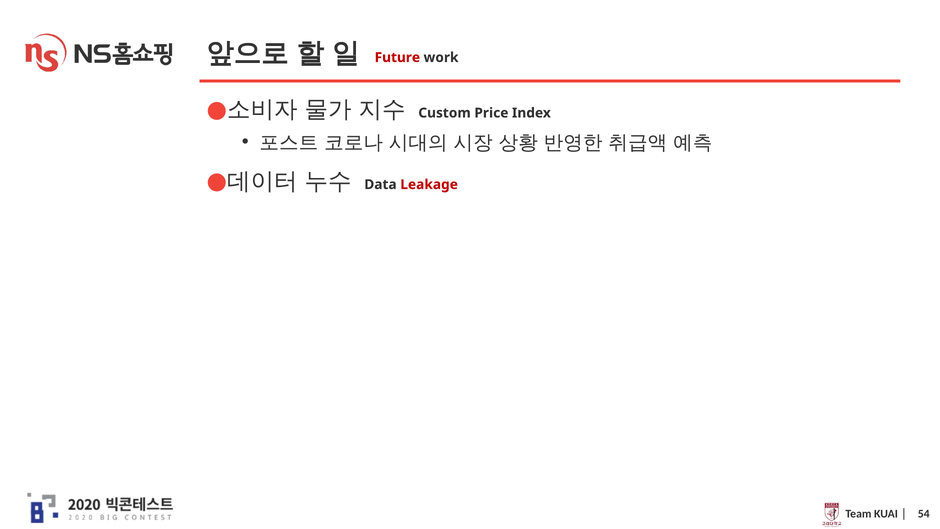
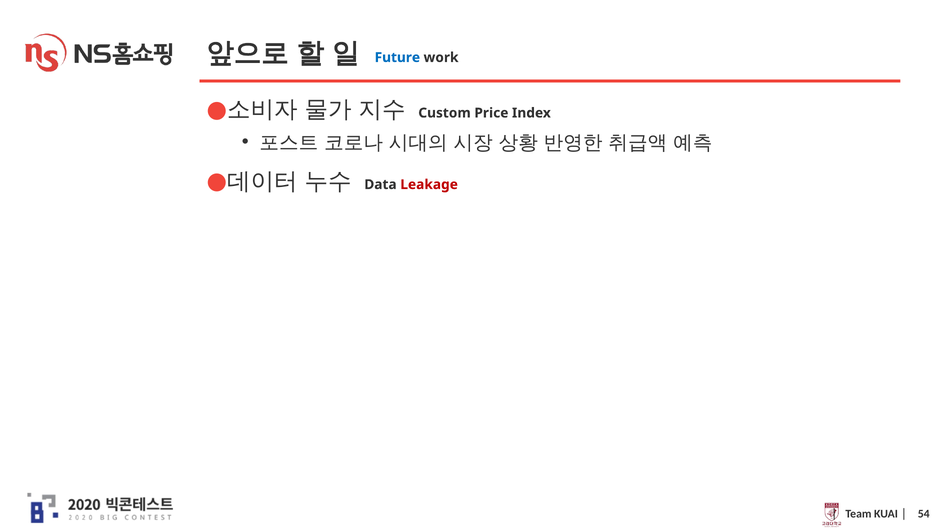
Future colour: red -> blue
